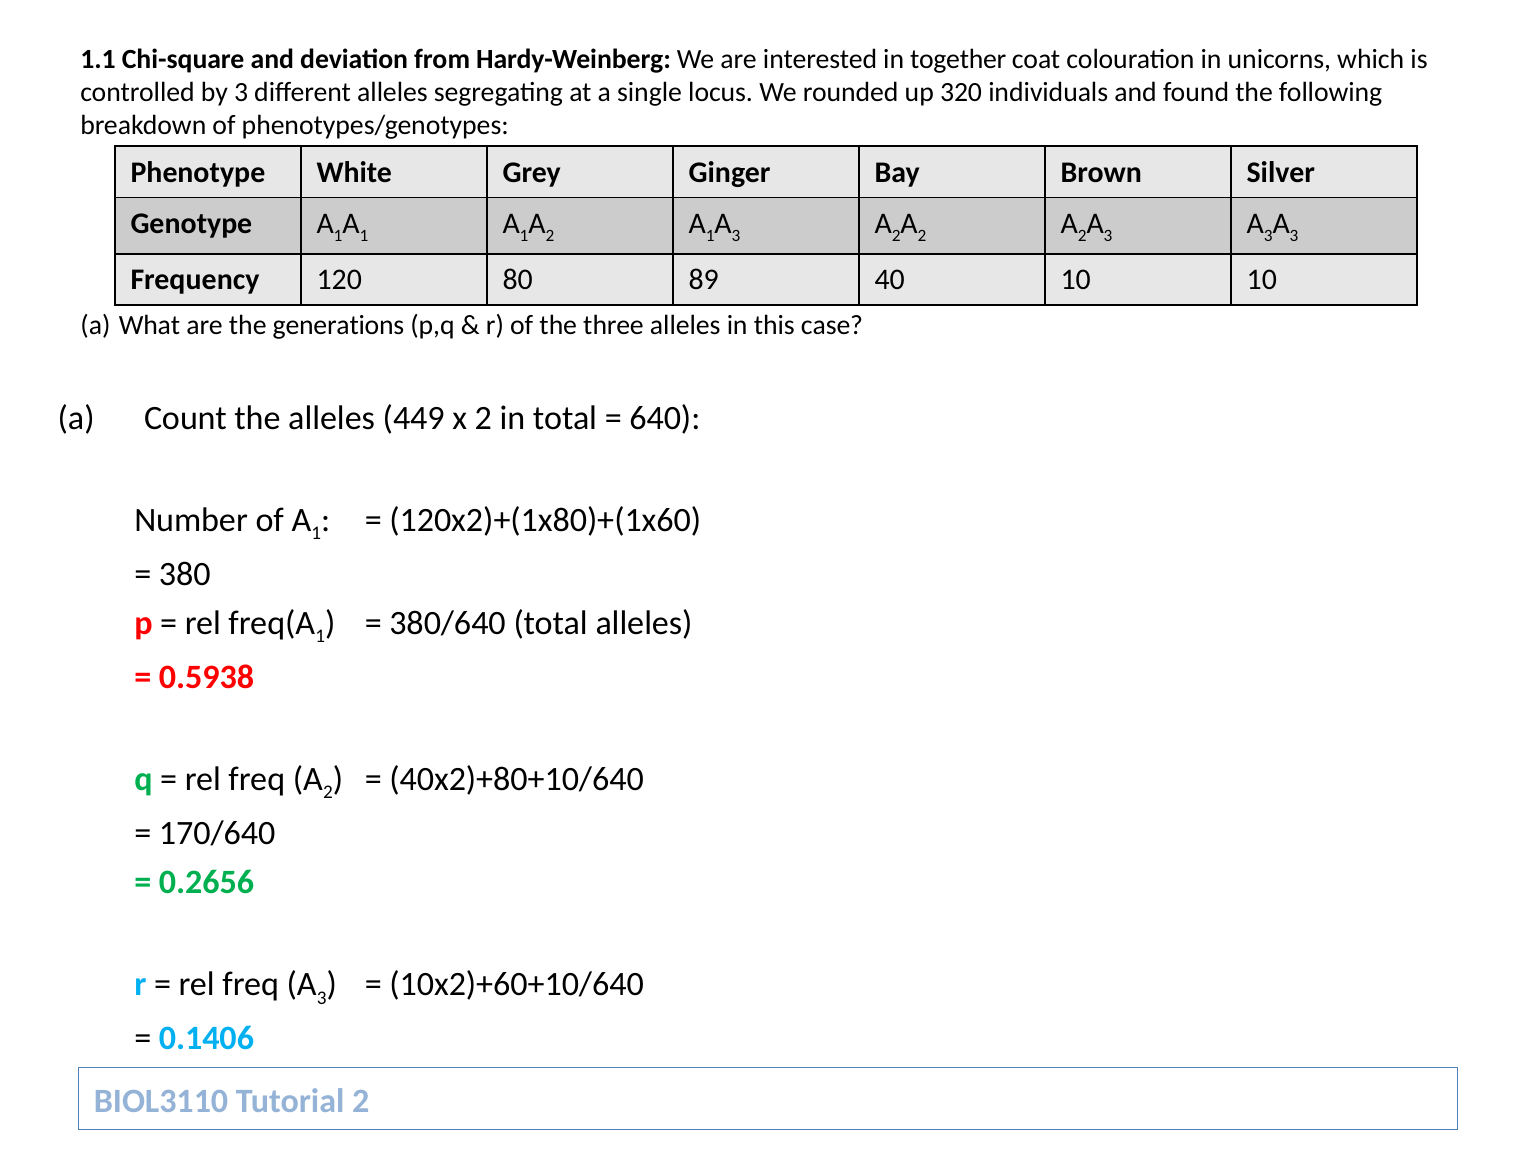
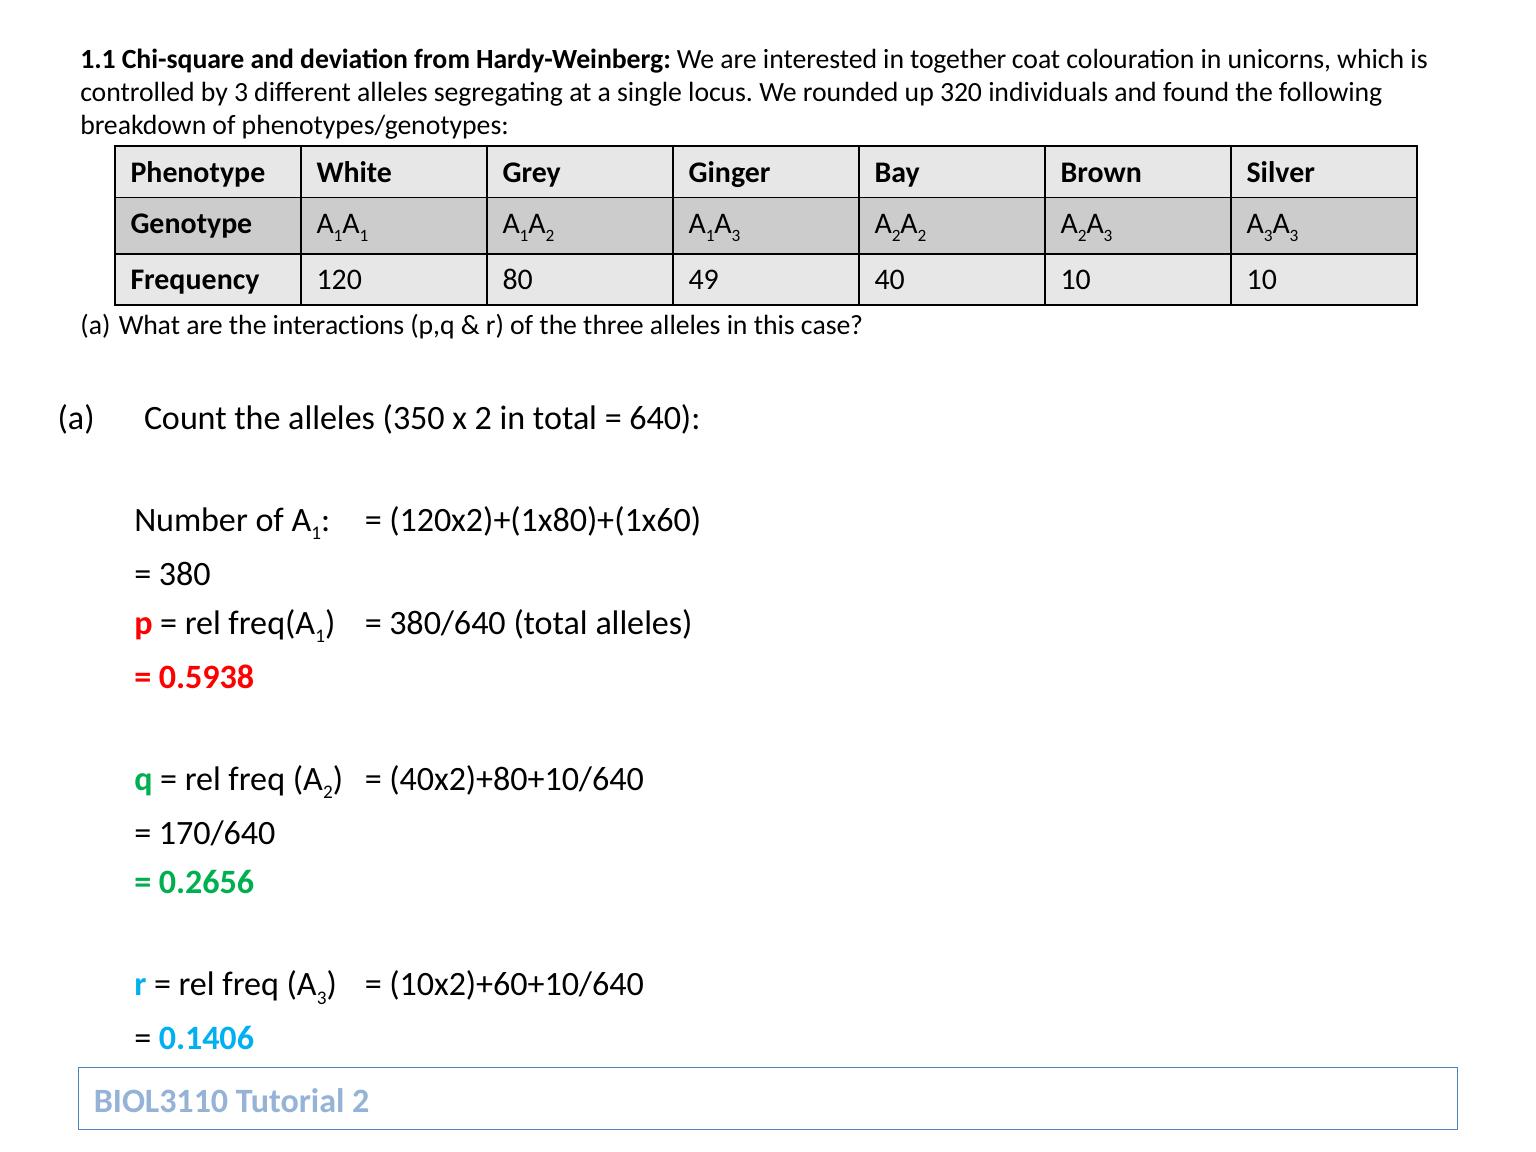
89: 89 -> 49
generations: generations -> interactions
449: 449 -> 350
